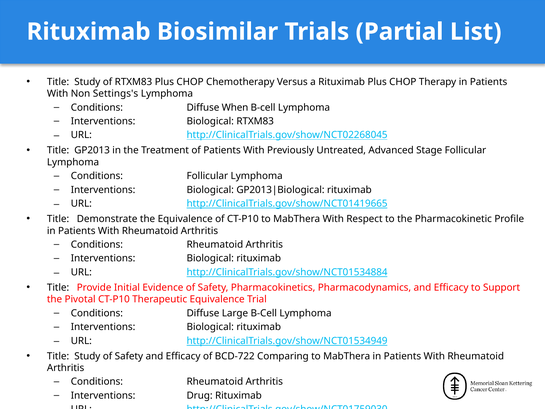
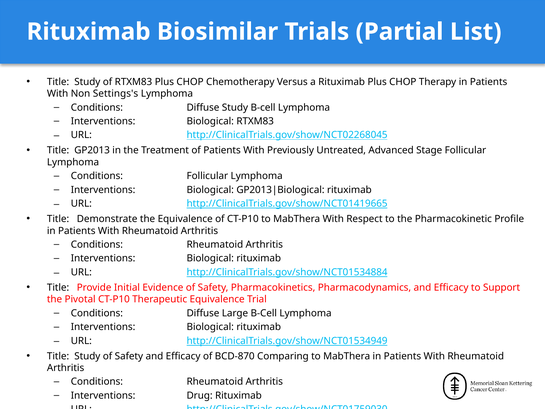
Diffuse When: When -> Study
BCD-722: BCD-722 -> BCD-870
